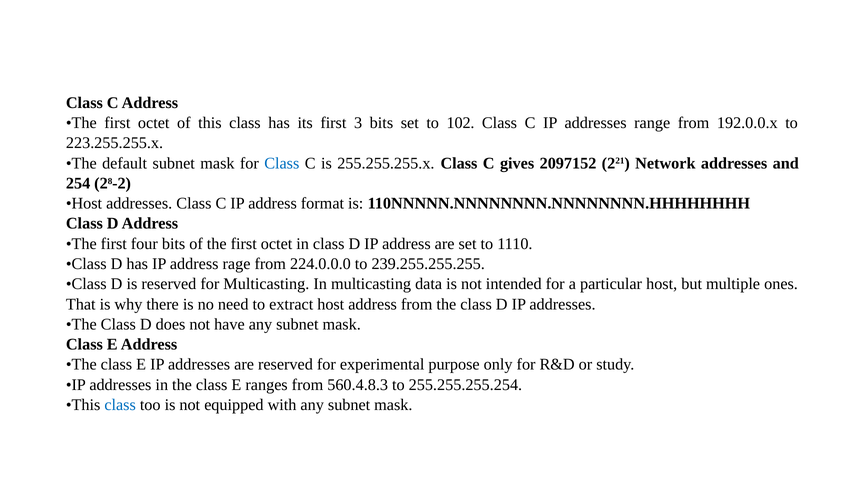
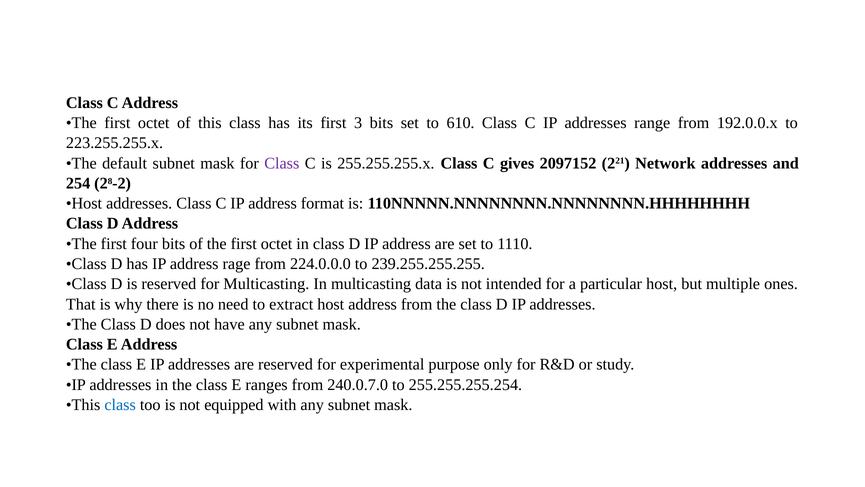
102: 102 -> 610
Class at (282, 163) colour: blue -> purple
560.4.8.3: 560.4.8.3 -> 240.0.7.0
